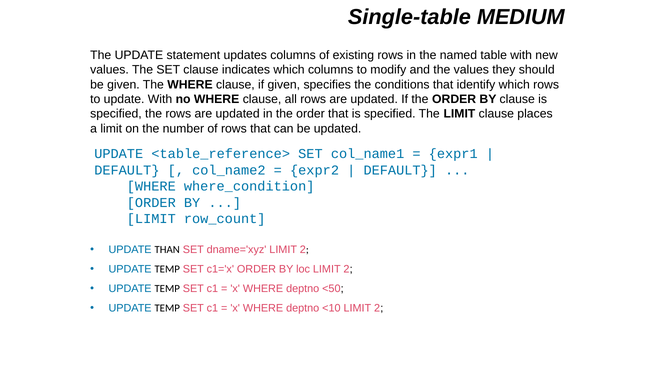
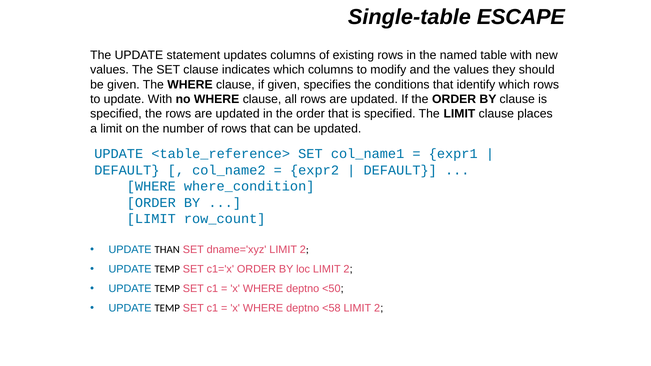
MEDIUM: MEDIUM -> ESCAPE
<10: <10 -> <58
